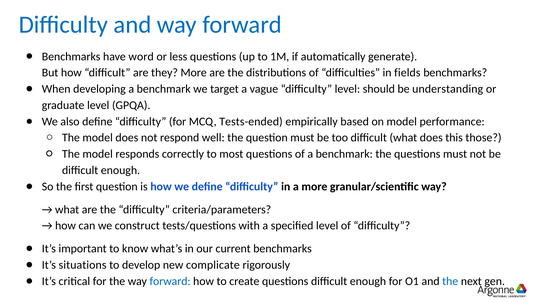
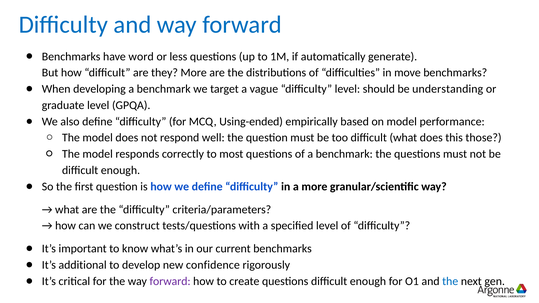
fields: fields -> move
Tests-ended: Tests-ended -> Using-ended
situations: situations -> additional
complicate: complicate -> confidence
forward at (170, 281) colour: blue -> purple
